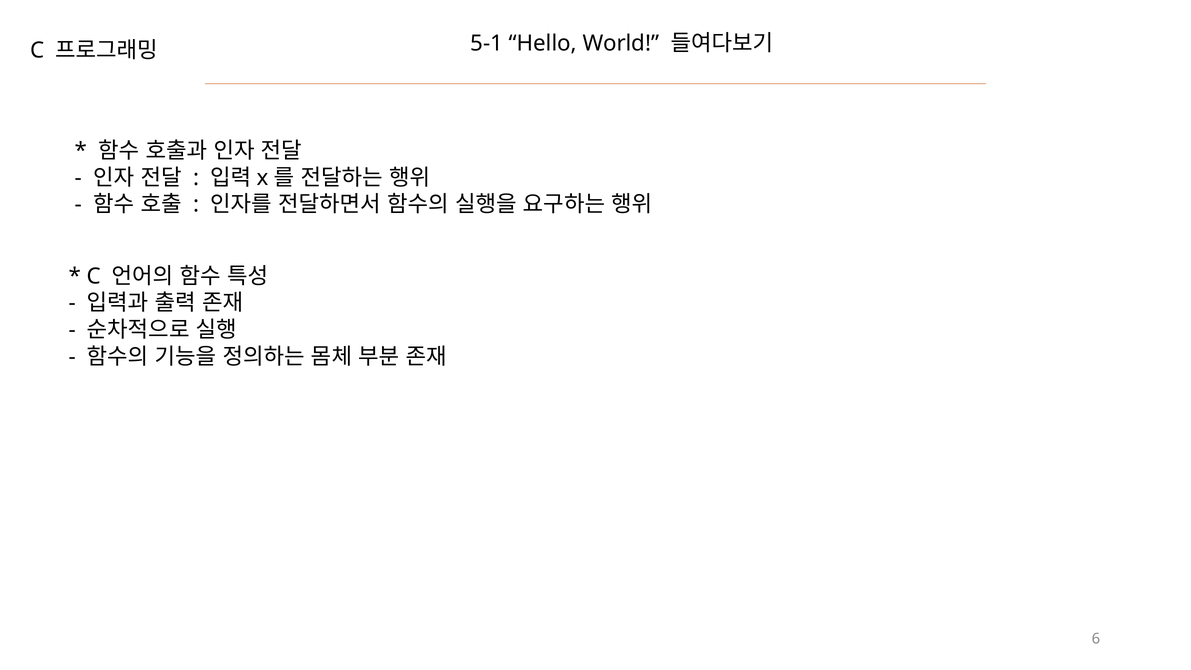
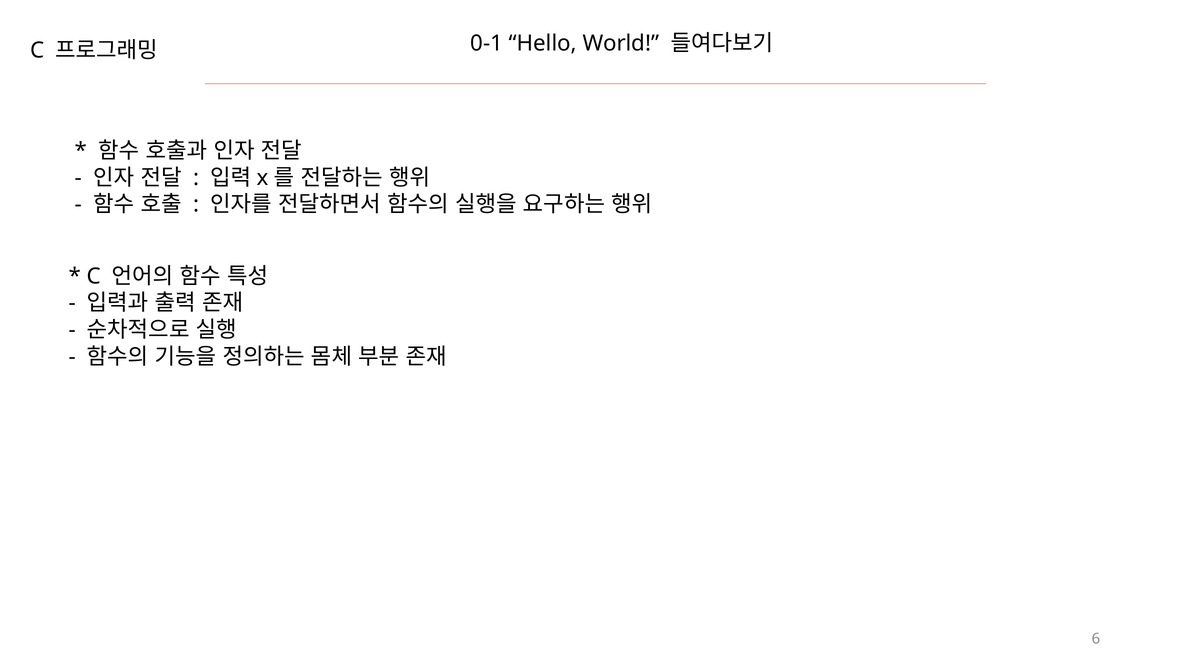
5-1: 5-1 -> 0-1
